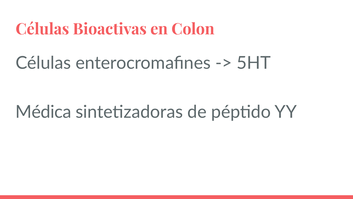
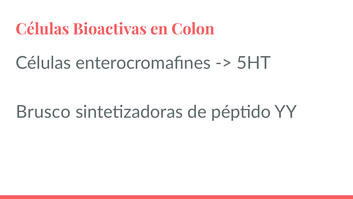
Médica: Médica -> Brusco
